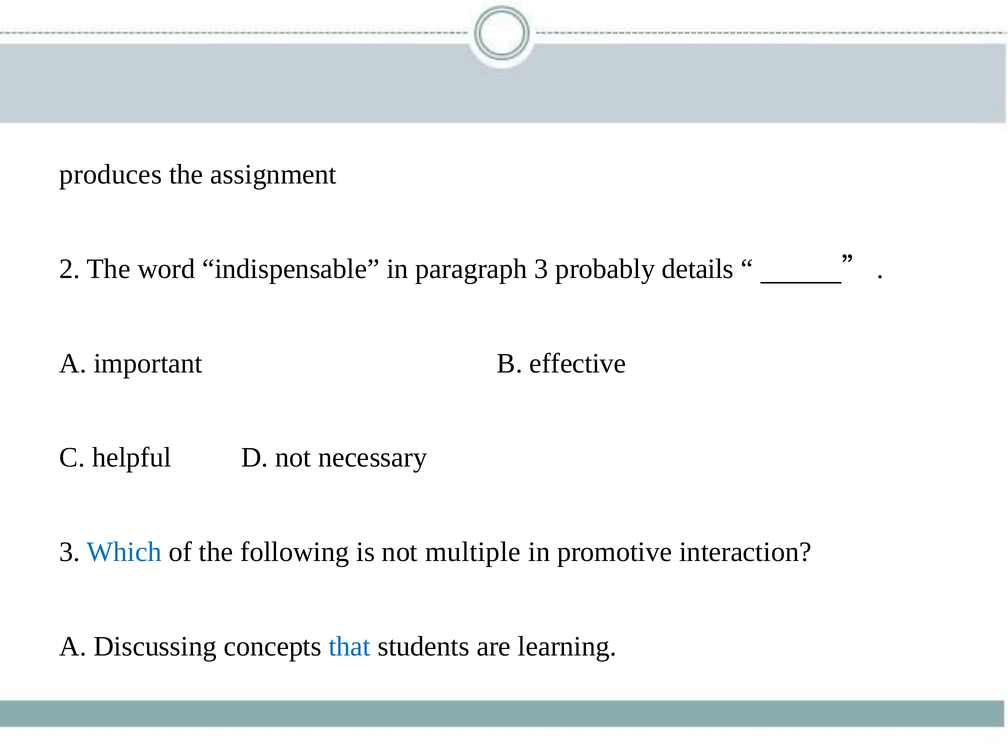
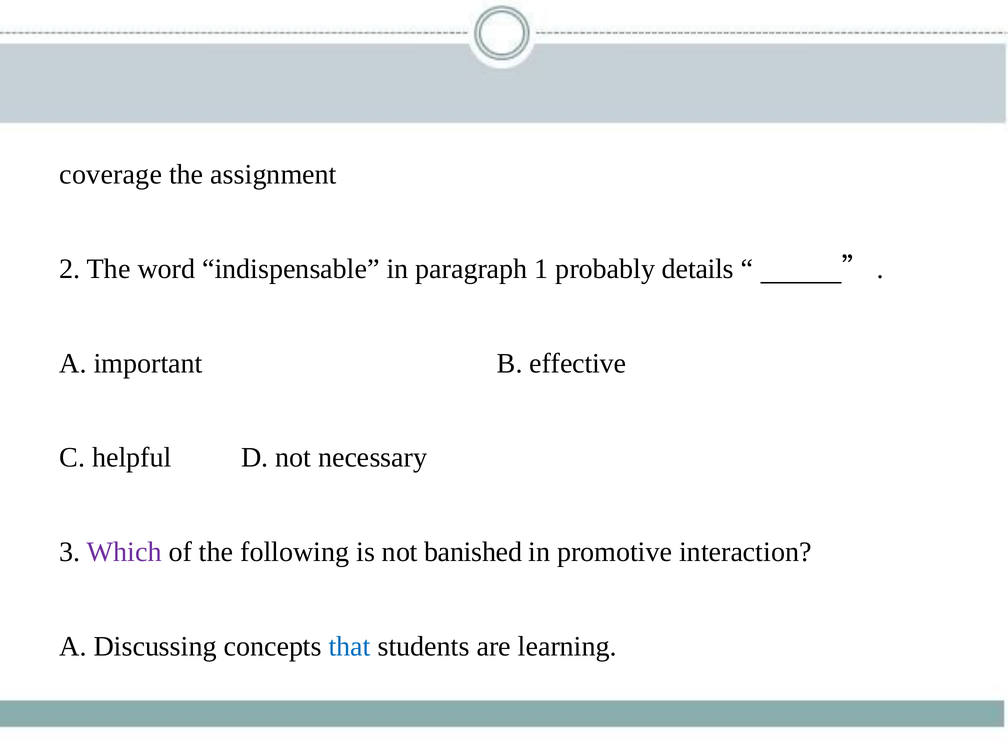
produces: produces -> coverage
paragraph 3: 3 -> 1
Which colour: blue -> purple
multiple: multiple -> banished
